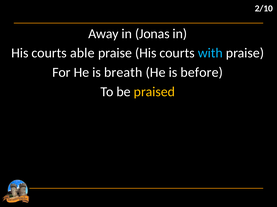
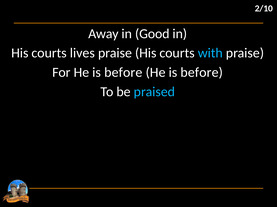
Jonas: Jonas -> Good
able: able -> lives
For He is breath: breath -> before
praised colour: yellow -> light blue
